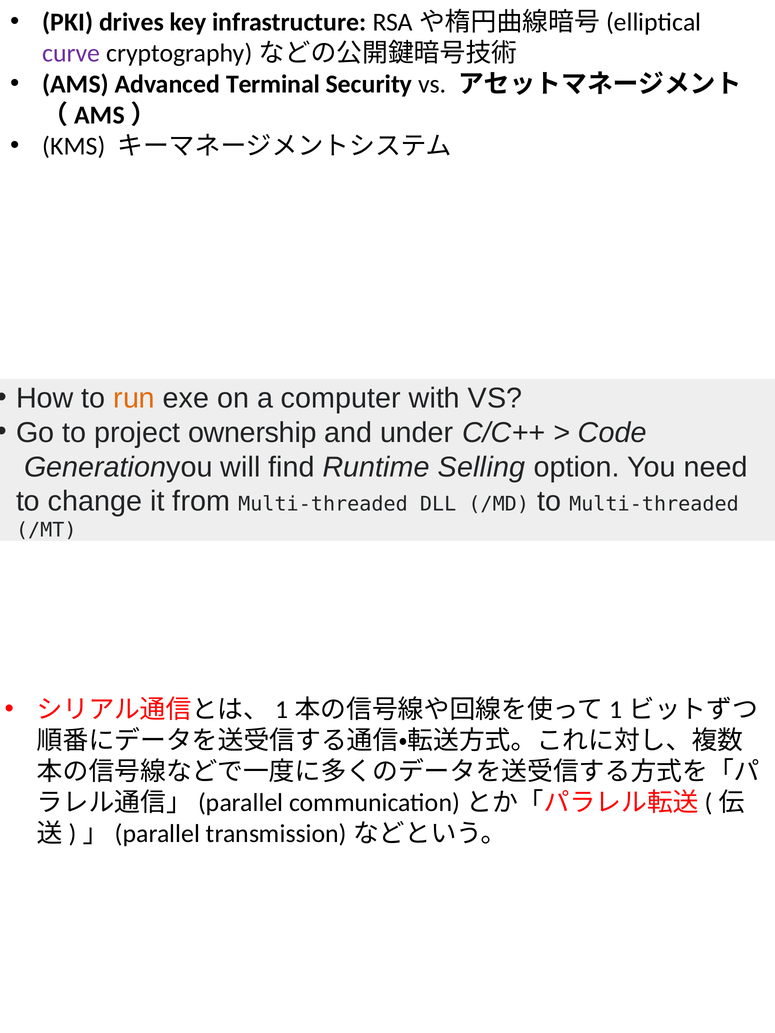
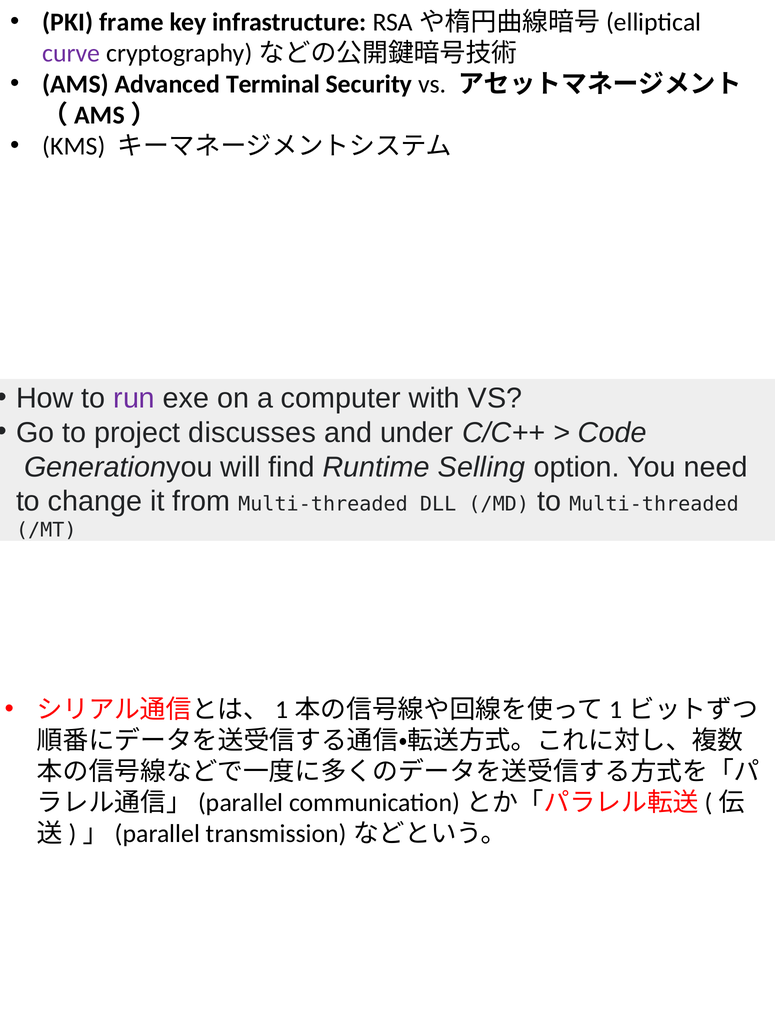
drives: drives -> frame
run colour: orange -> purple
ownership: ownership -> discusses
